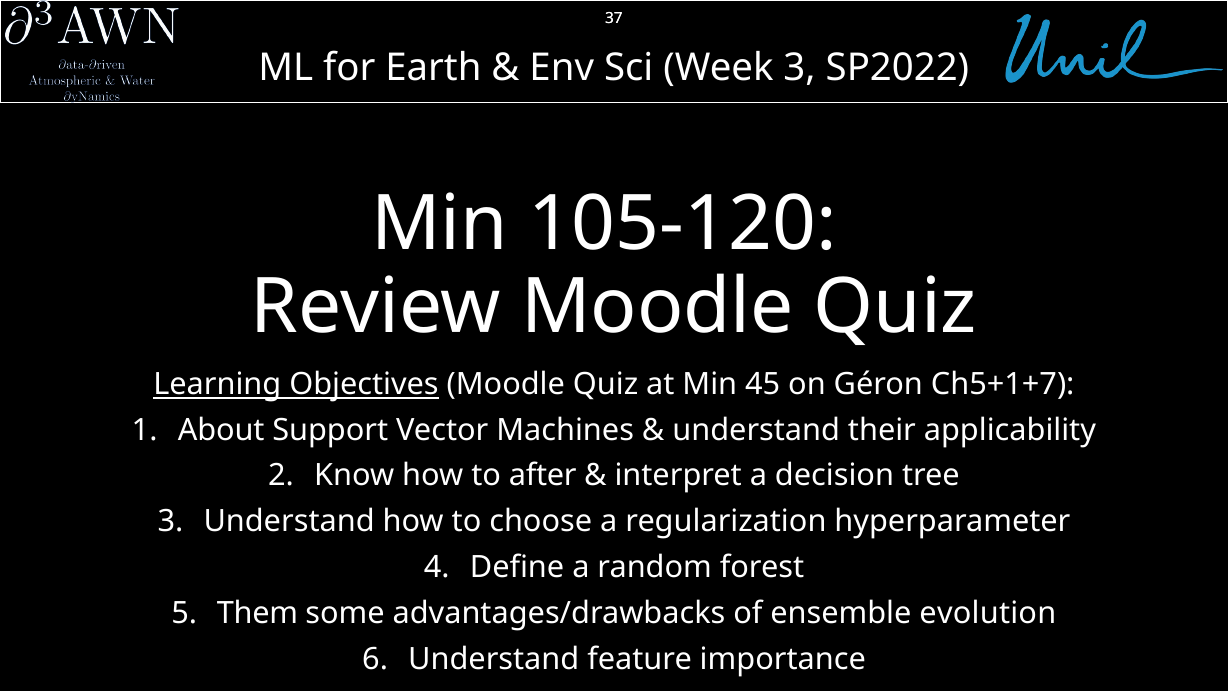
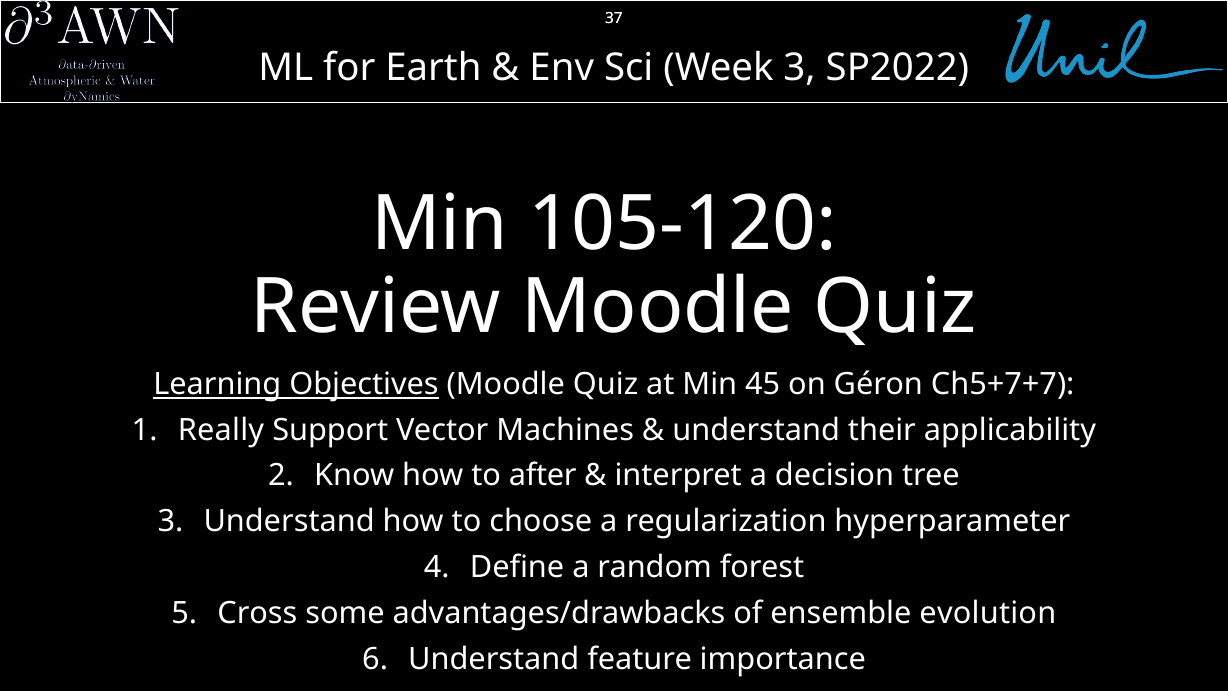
Ch5+1+7: Ch5+1+7 -> Ch5+7+7
About: About -> Really
Them: Them -> Cross
